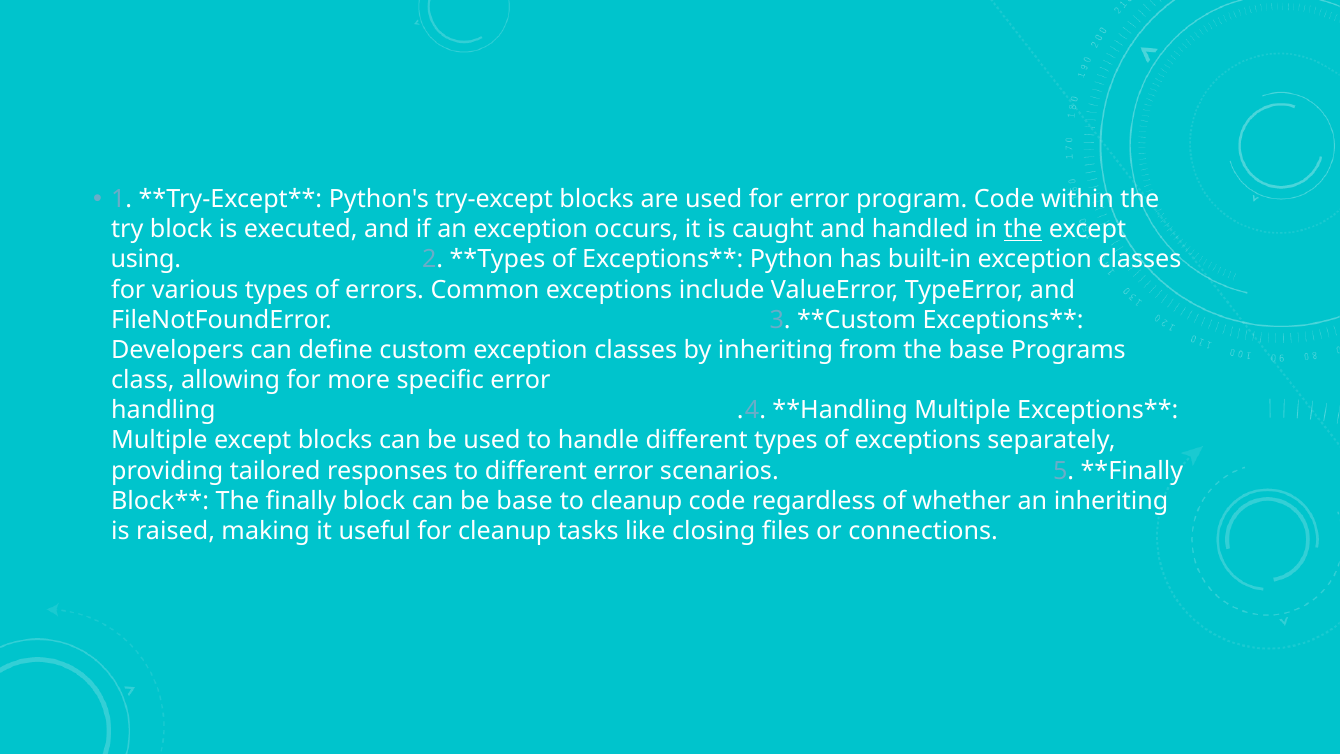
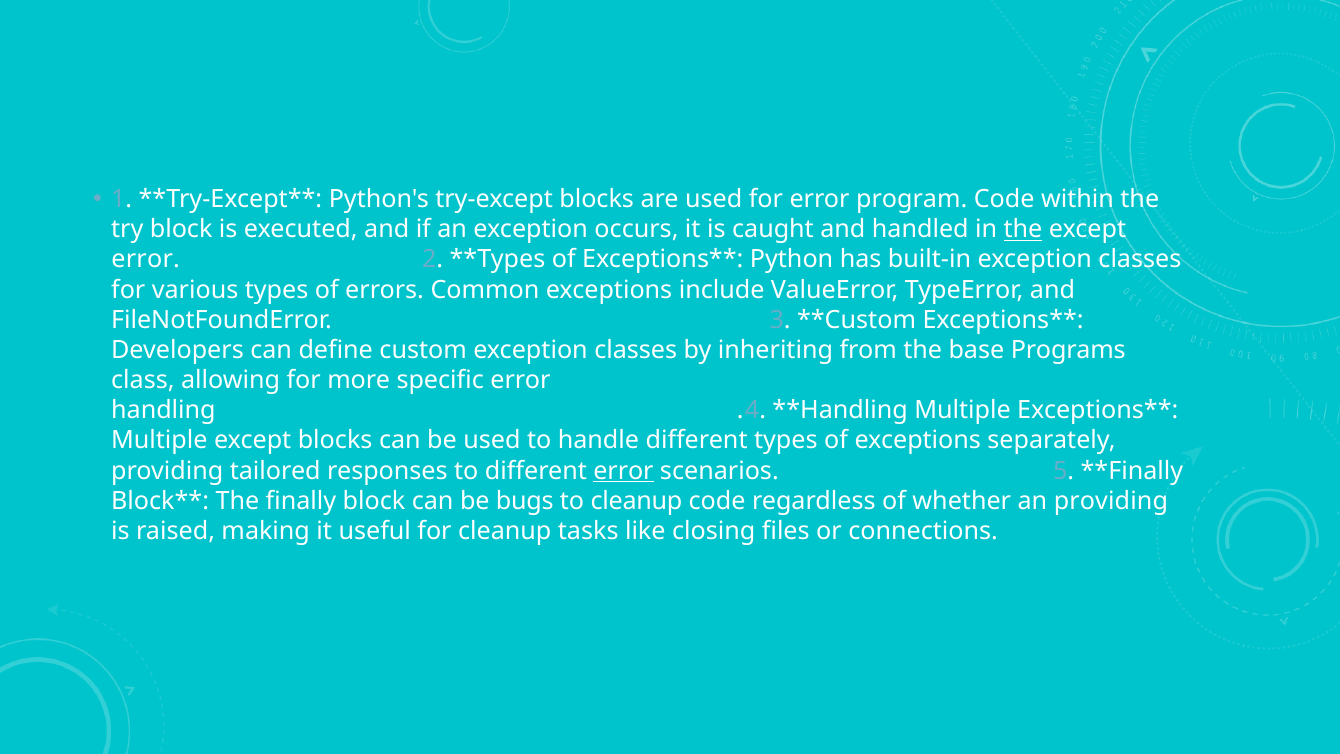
using at (146, 260): using -> error
error at (623, 471) underline: none -> present
be base: base -> bugs
an inheriting: inheriting -> providing
